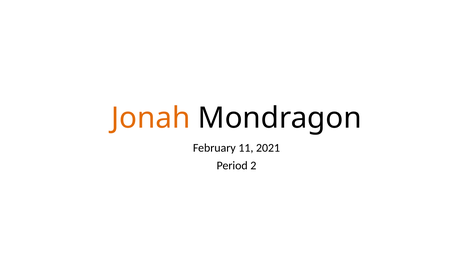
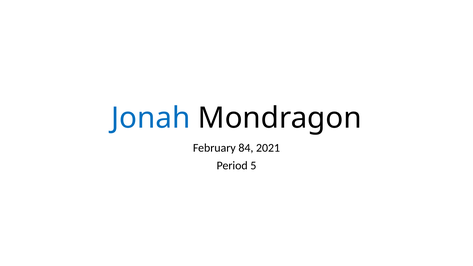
Jonah colour: orange -> blue
11: 11 -> 84
2: 2 -> 5
